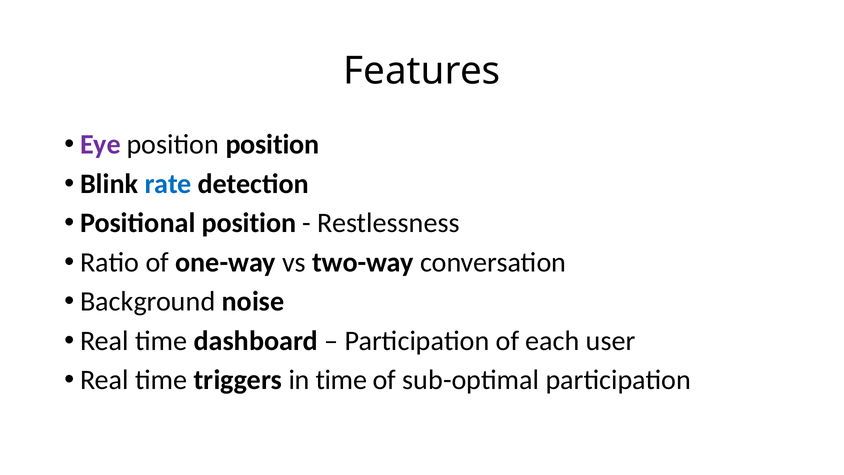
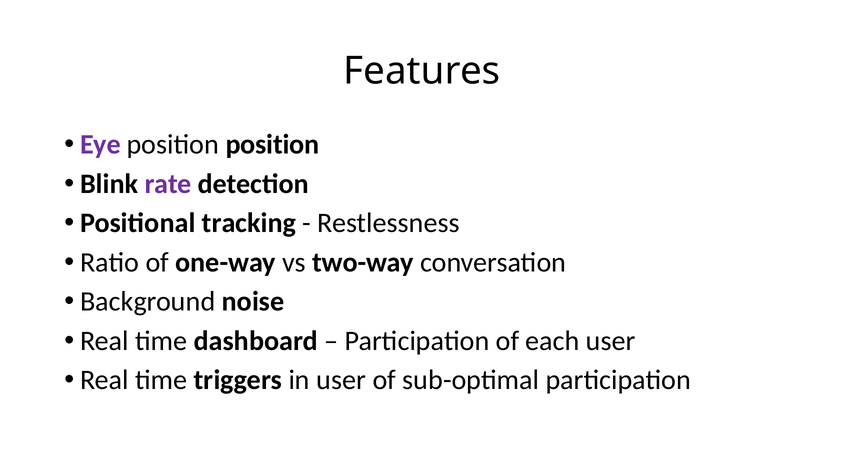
rate colour: blue -> purple
Positional position: position -> tracking
in time: time -> user
